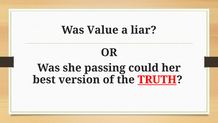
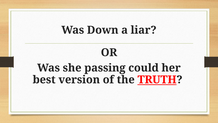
Value: Value -> Down
